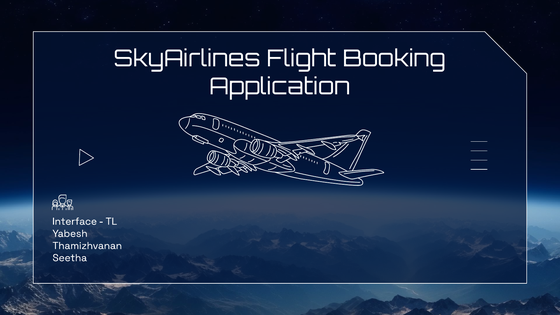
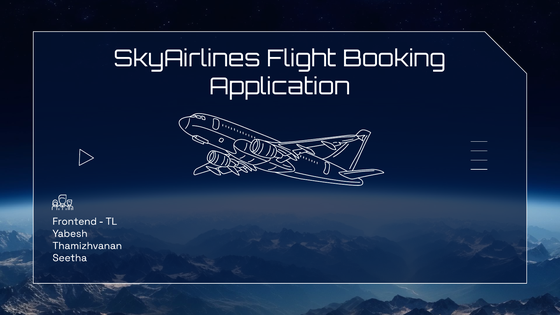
Interface: Interface -> Frontend
